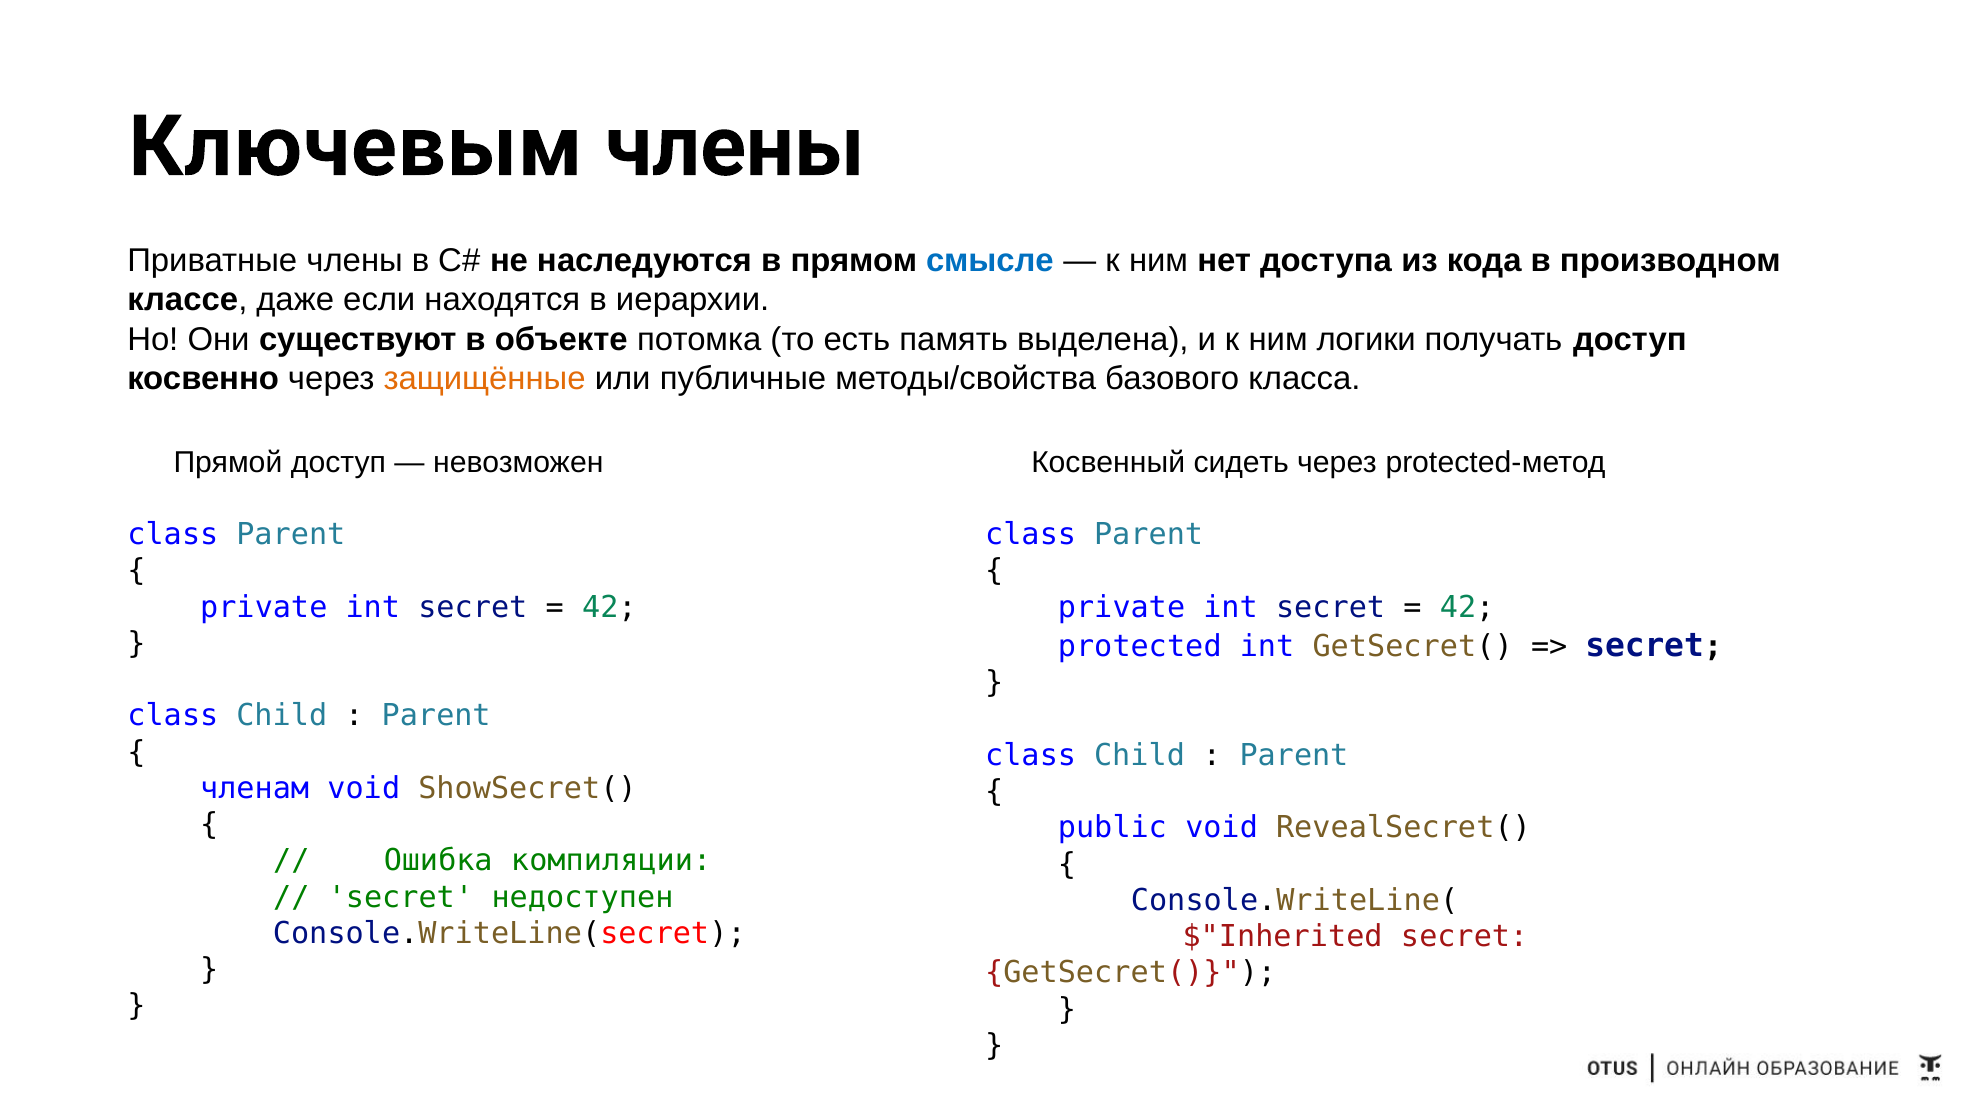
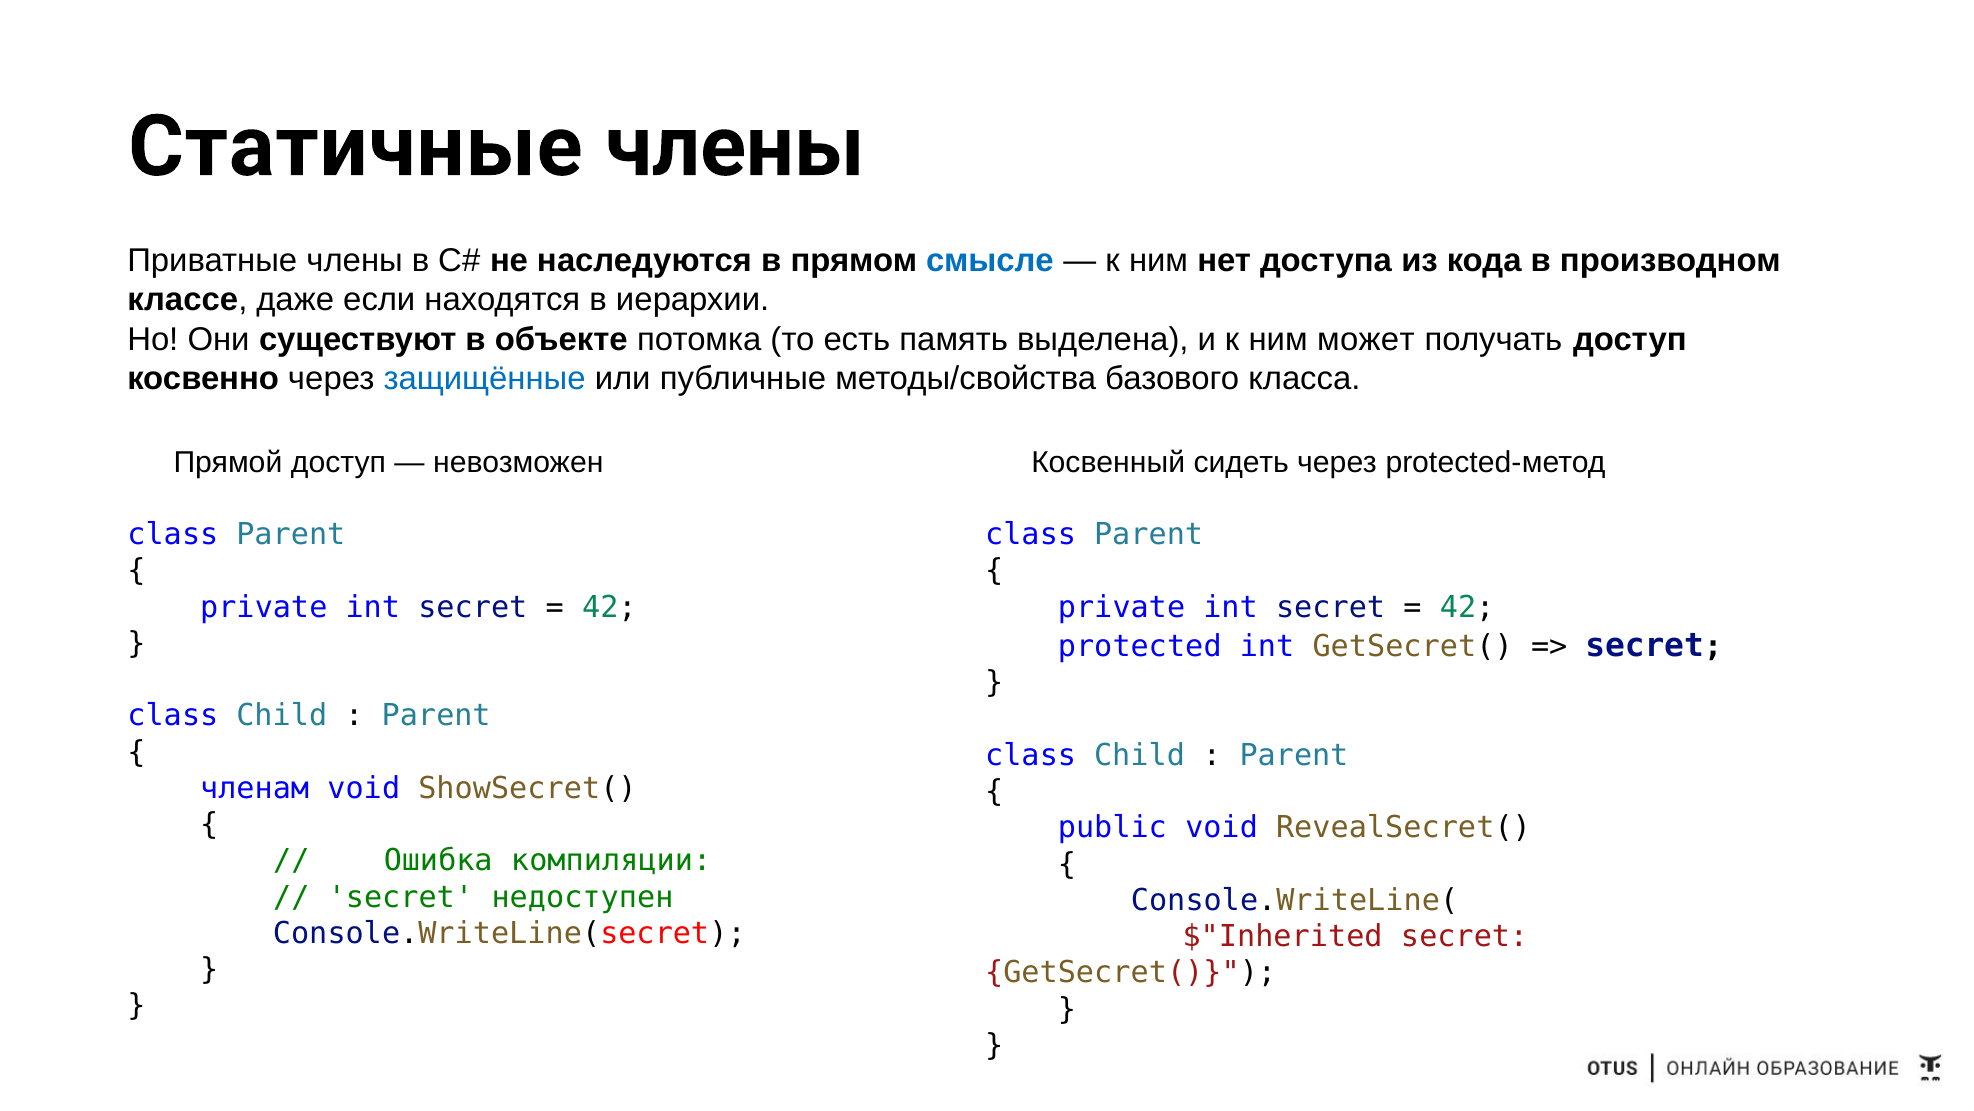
Ключевым: Ключевым -> Статичные
логики: логики -> может
защищённые colour: orange -> blue
